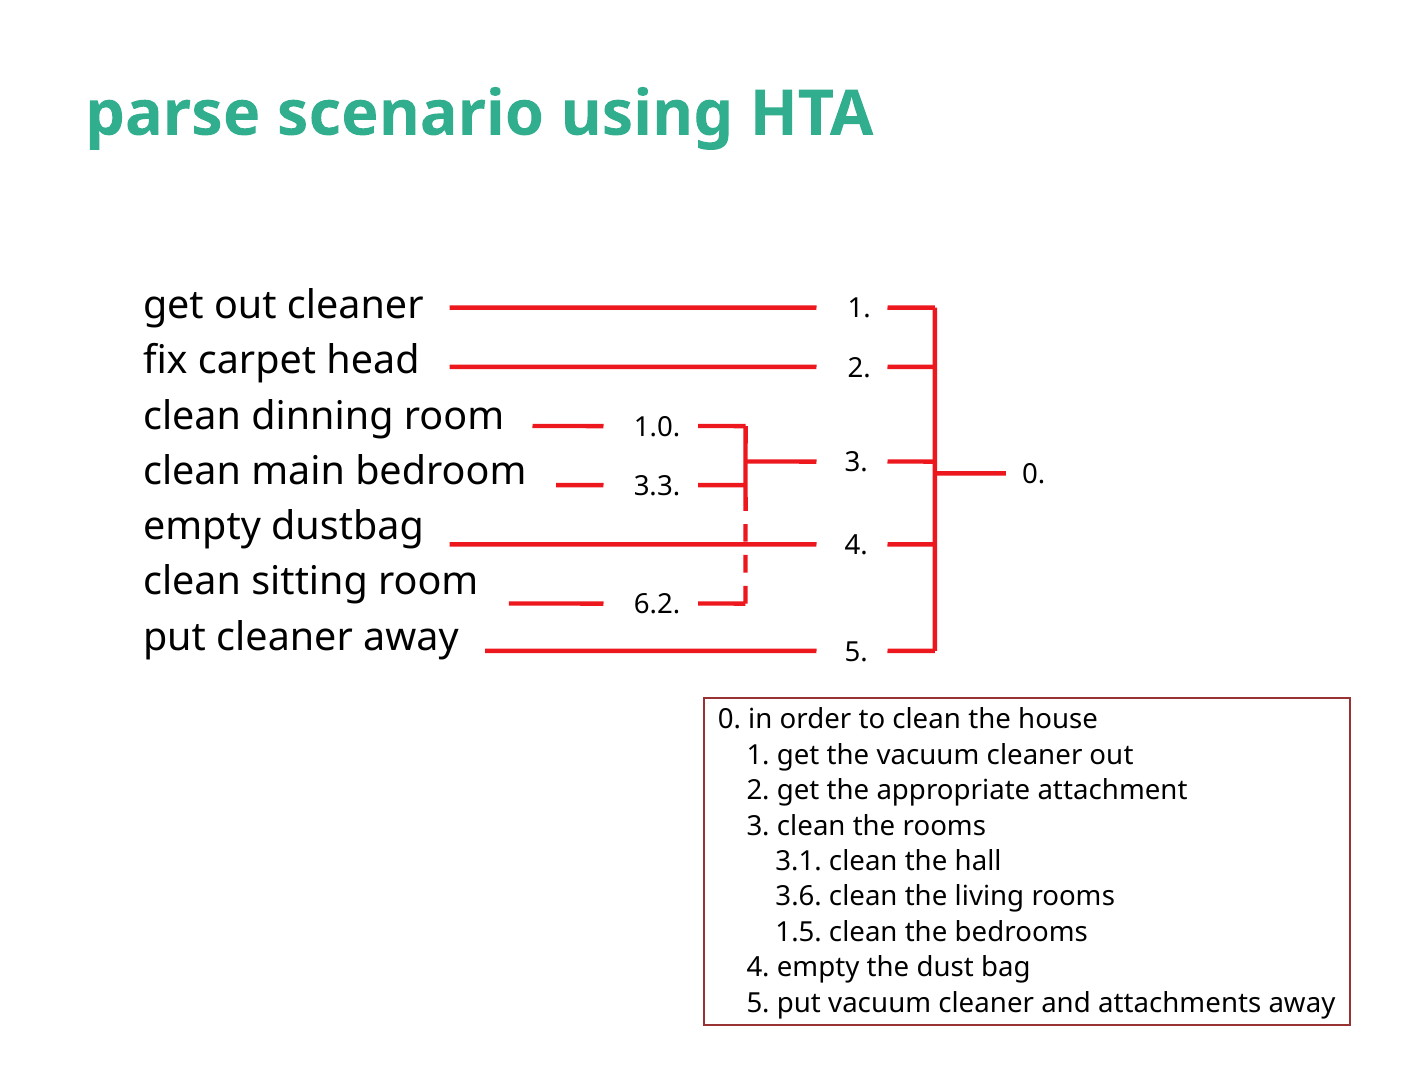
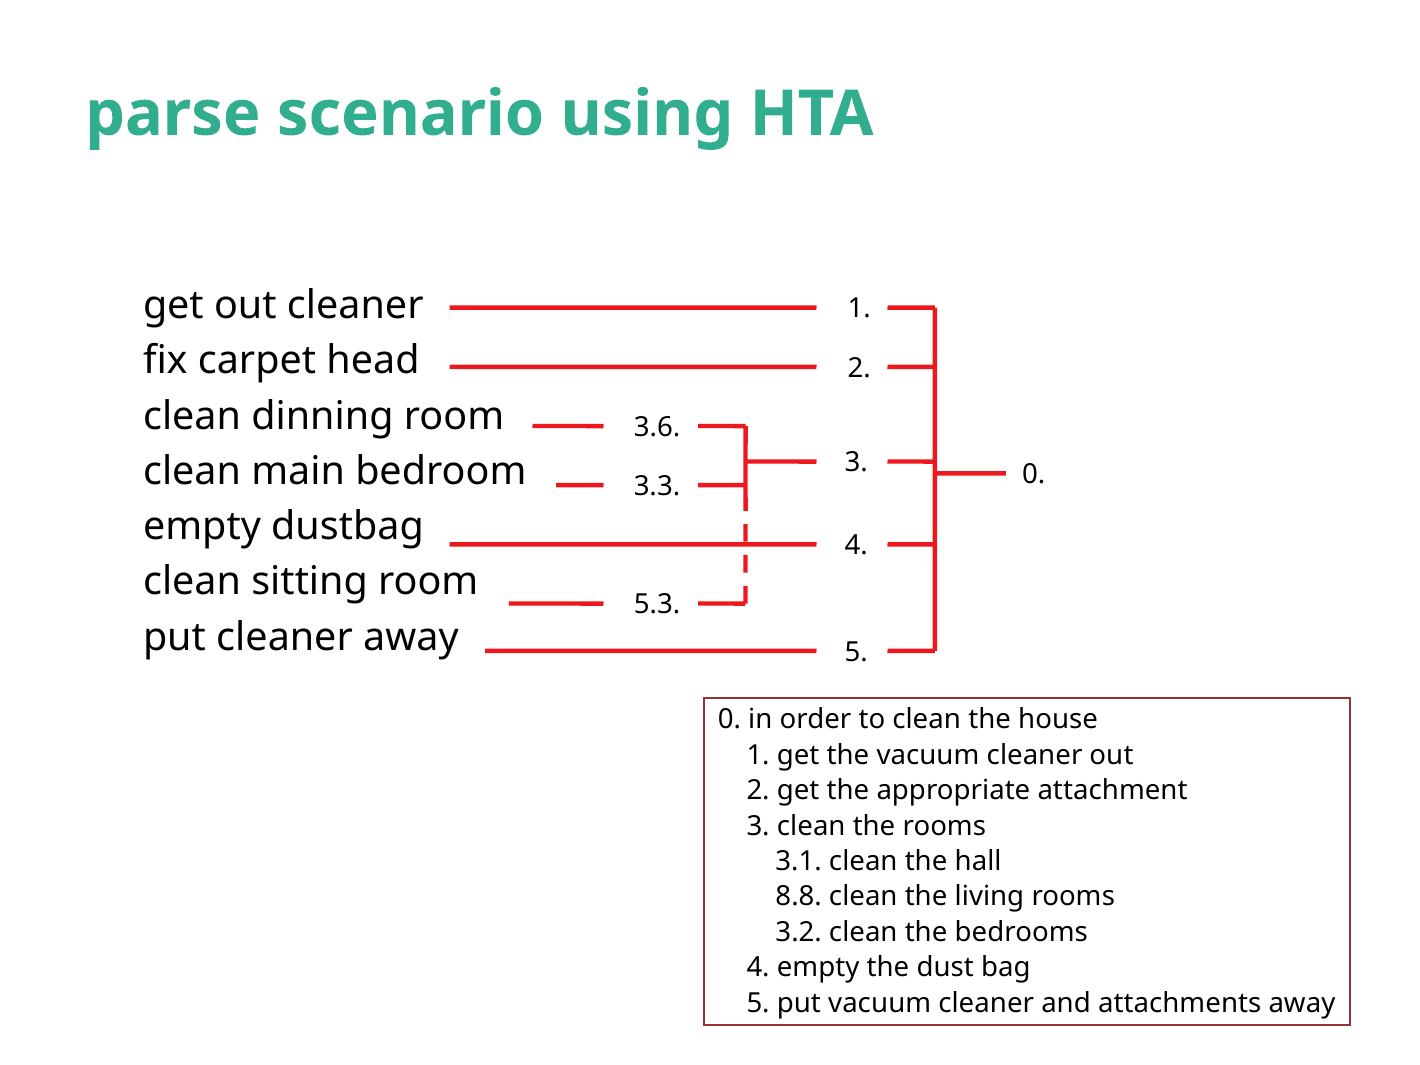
1.0: 1.0 -> 3.6
6.2: 6.2 -> 5.3
3.6: 3.6 -> 8.8
1.5: 1.5 -> 3.2
